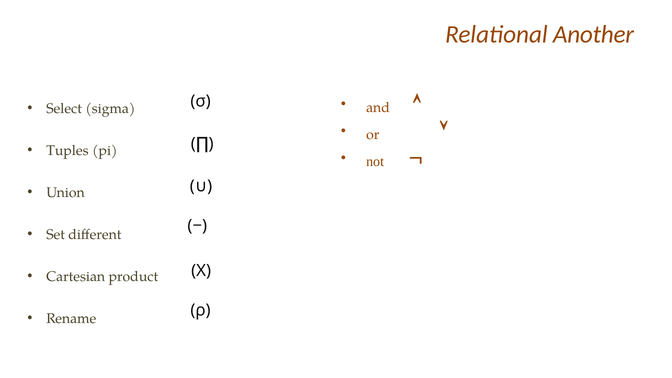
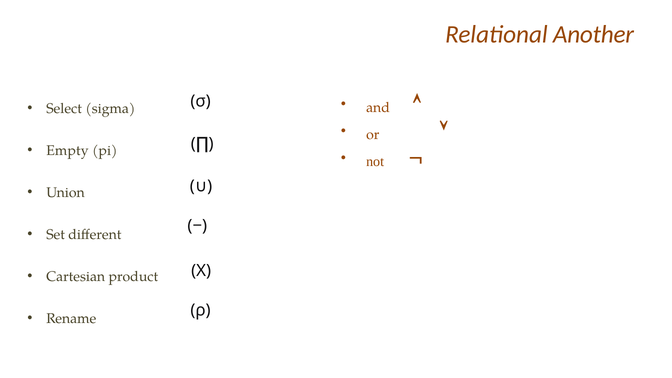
Tuples: Tuples -> Empty
